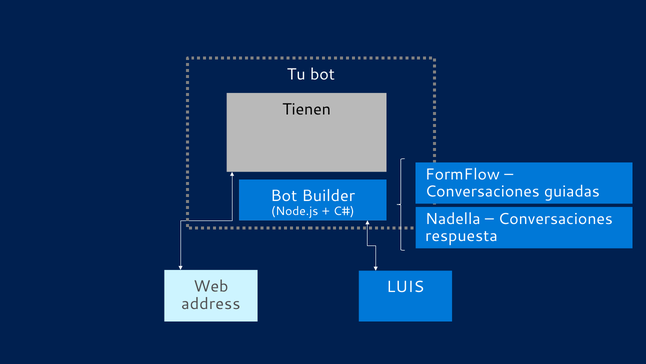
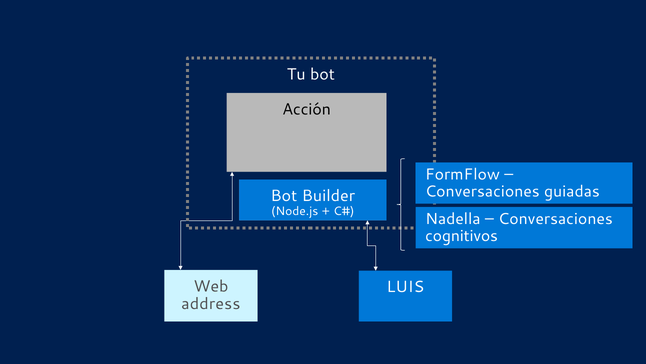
Tienen: Tienen -> Acción
respuesta: respuesta -> cognitivos
